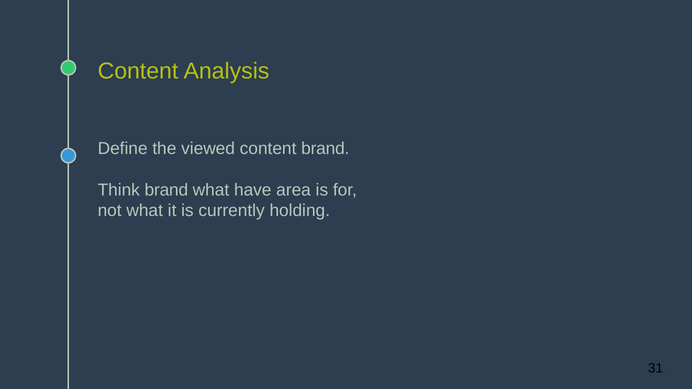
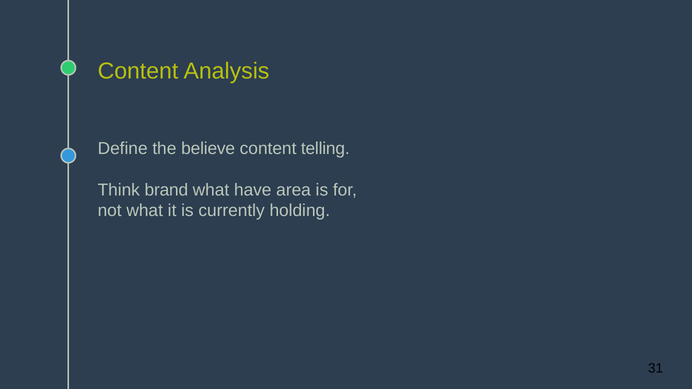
viewed: viewed -> believe
content brand: brand -> telling
